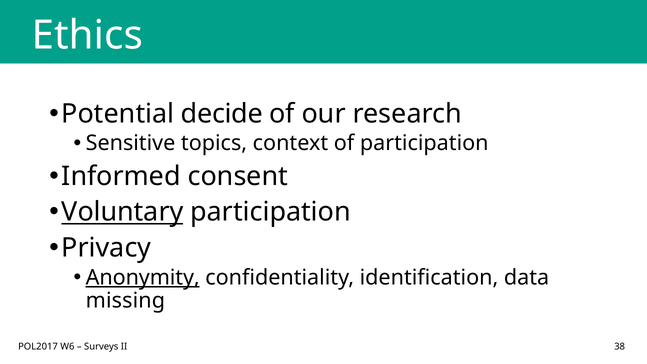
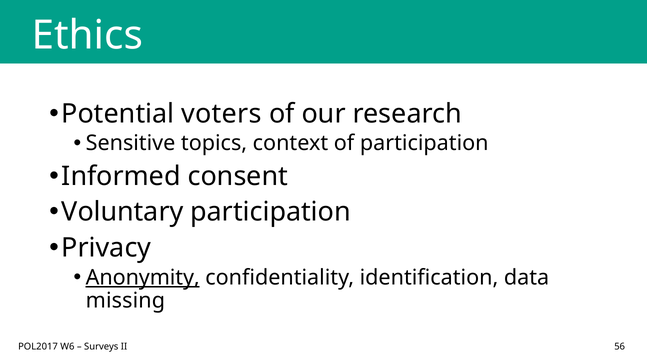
decide: decide -> voters
Voluntary underline: present -> none
38: 38 -> 56
